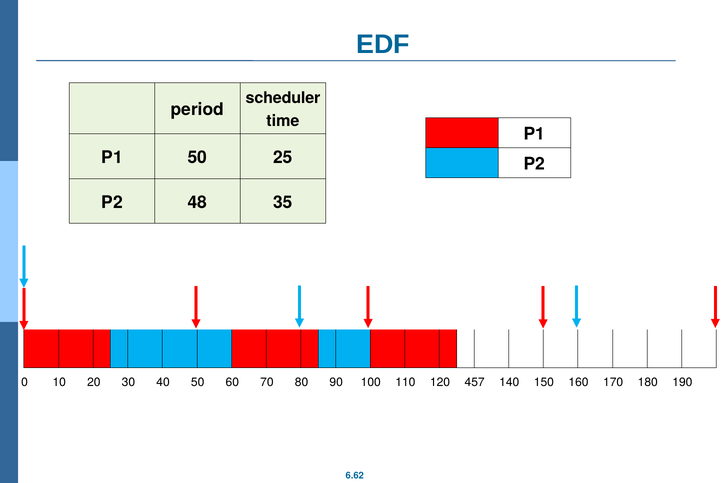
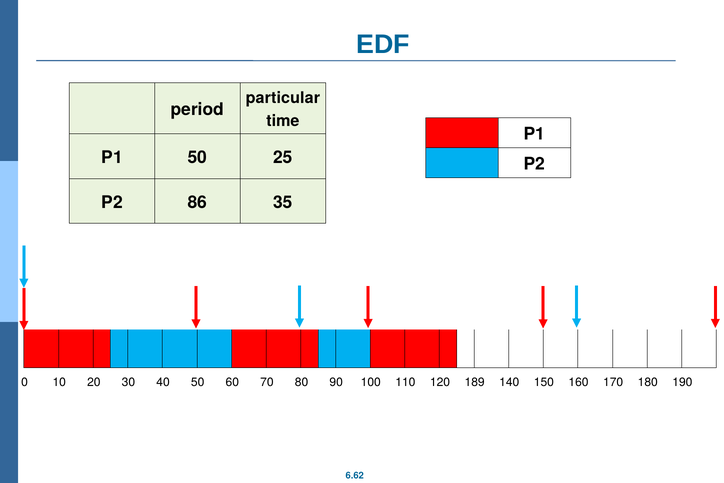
scheduler: scheduler -> particular
48: 48 -> 86
457: 457 -> 189
